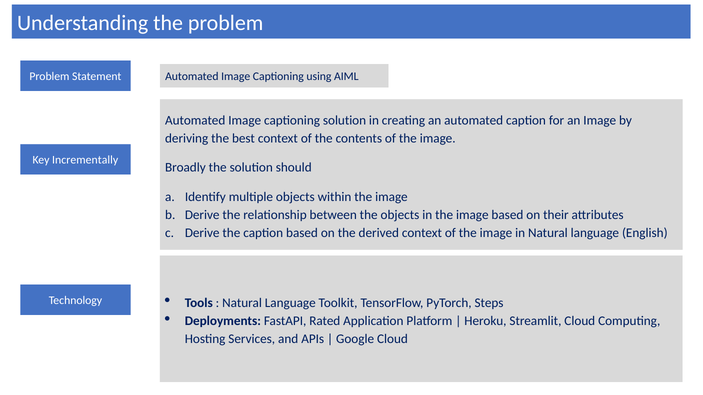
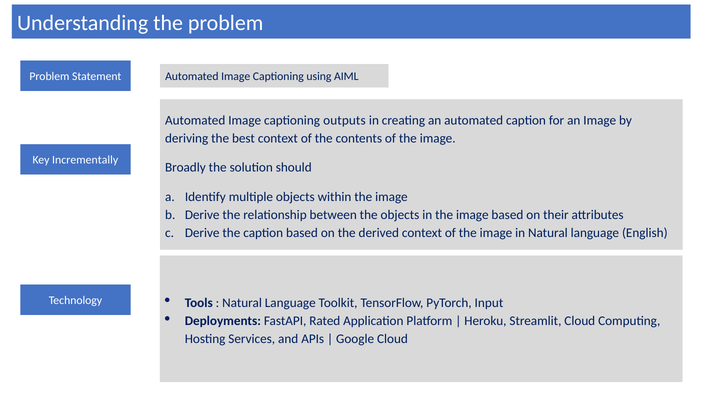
captioning solution: solution -> outputs
Steps: Steps -> Input
